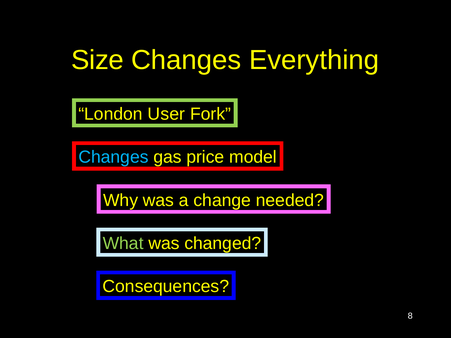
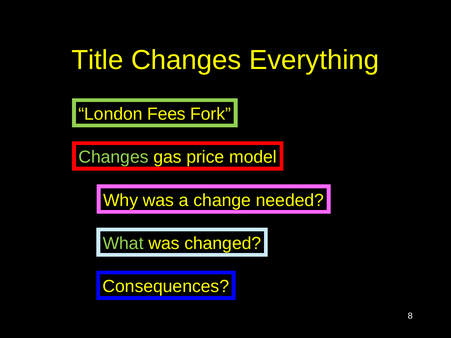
Size: Size -> Title
User: User -> Fees
Changes at (114, 157) colour: light blue -> light green
